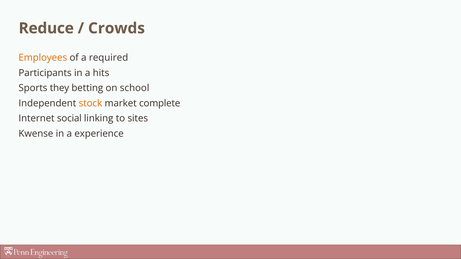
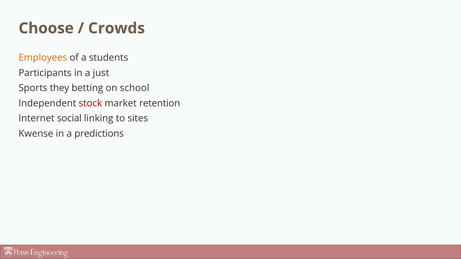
Reduce: Reduce -> Choose
required: required -> students
hits: hits -> just
stock colour: orange -> red
complete: complete -> retention
experience: experience -> predictions
